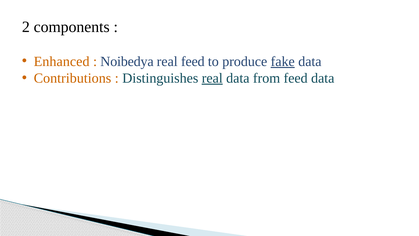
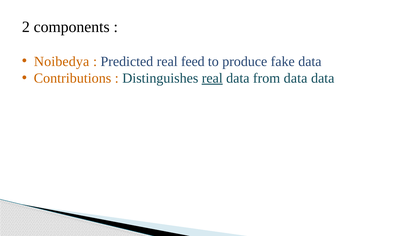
Enhanced: Enhanced -> Noibedya
Noibedya: Noibedya -> Predicted
fake underline: present -> none
from feed: feed -> data
